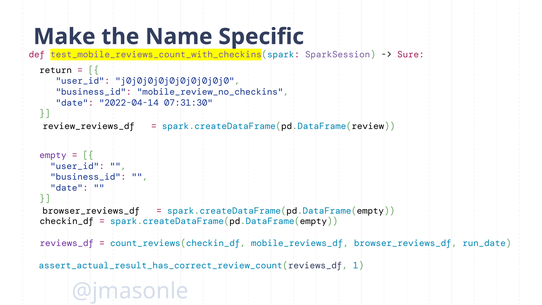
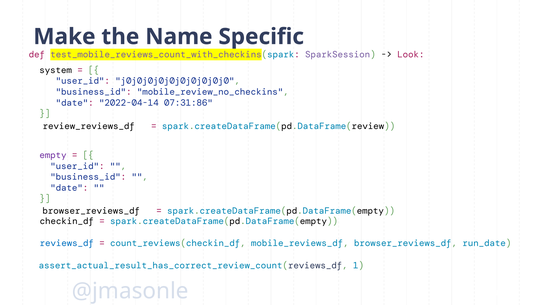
Sure: Sure -> Look
return: return -> system
07:31:30: 07:31:30 -> 07:31:86
reviews_df colour: purple -> blue
